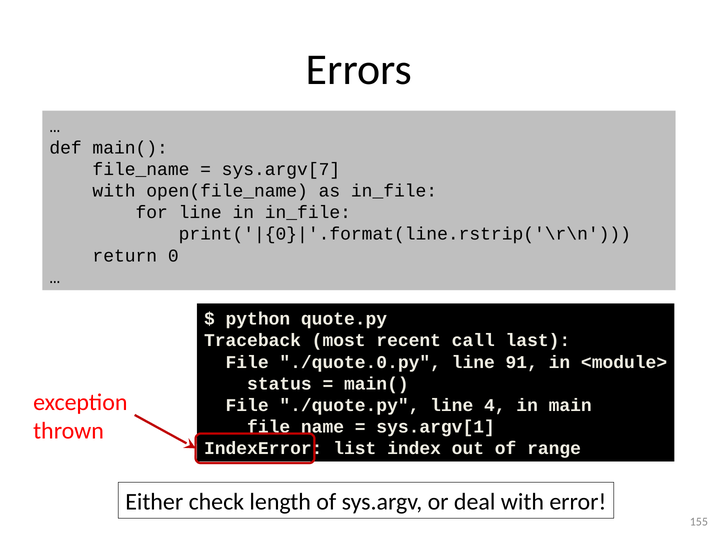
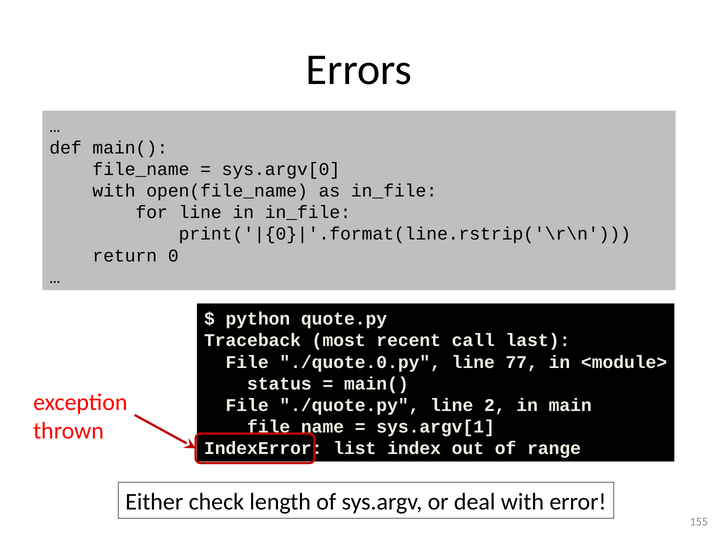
sys.argv[7: sys.argv[7 -> sys.argv[0
91: 91 -> 77
4: 4 -> 2
